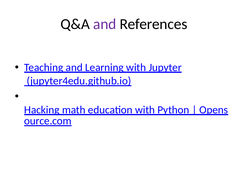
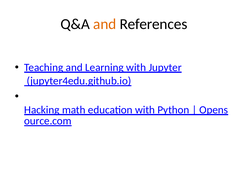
and at (105, 24) colour: purple -> orange
